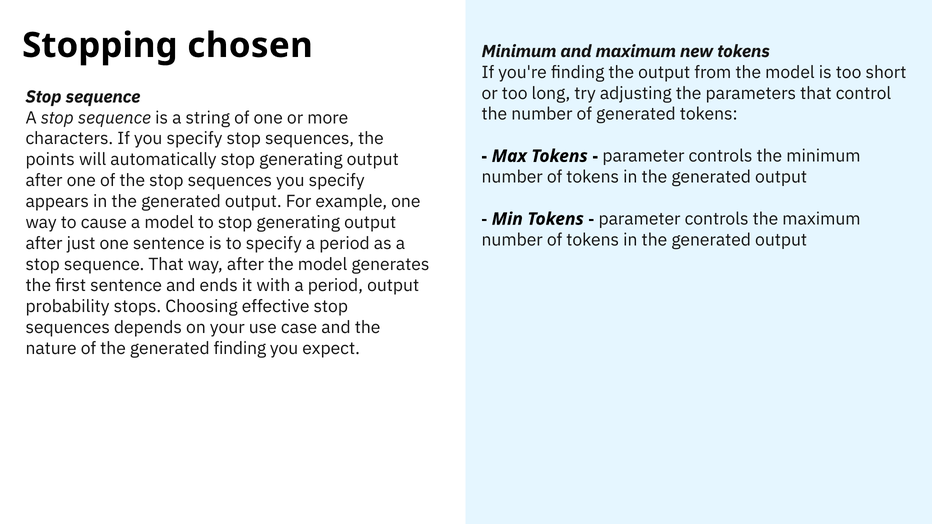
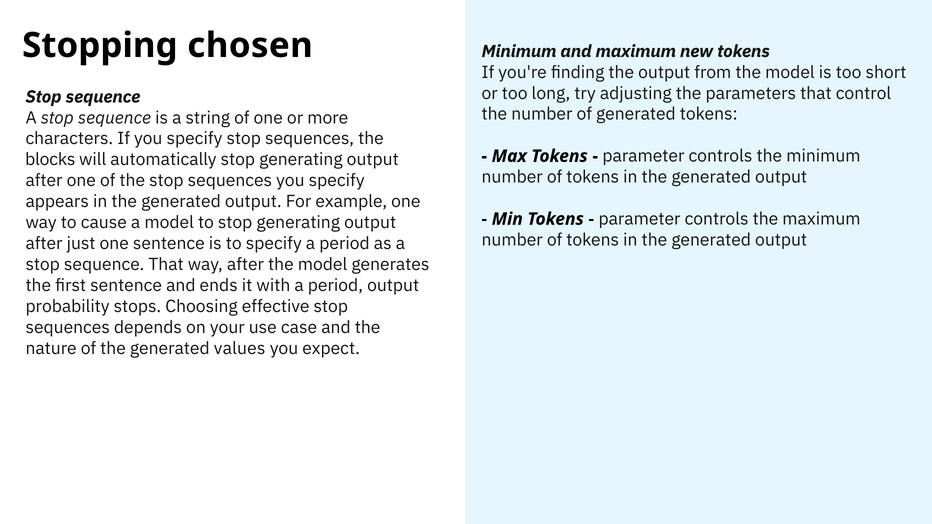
points: points -> blocks
generated finding: finding -> values
